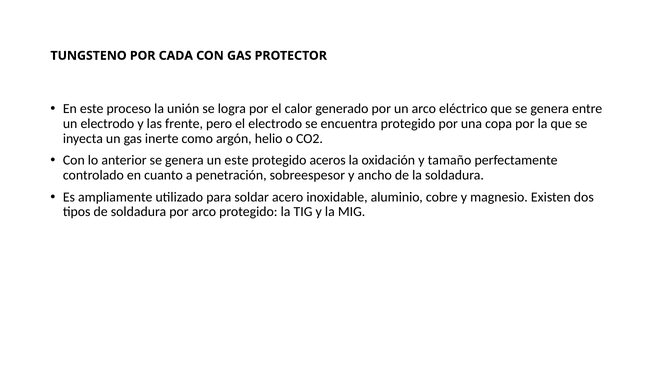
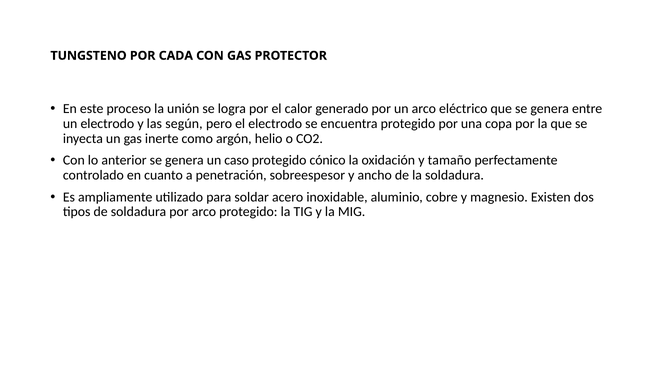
frente: frente -> según
un este: este -> caso
aceros: aceros -> cónico
